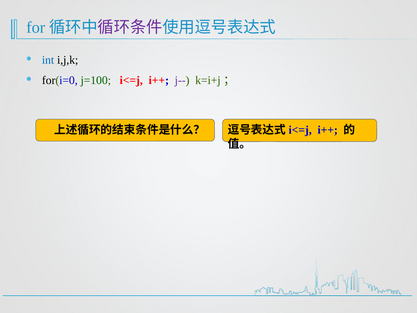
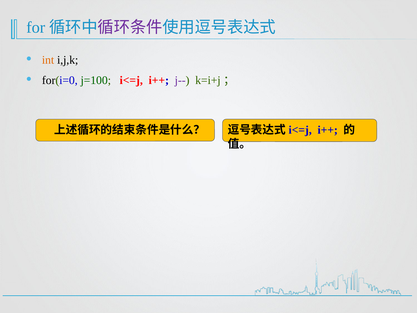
int colour: blue -> orange
